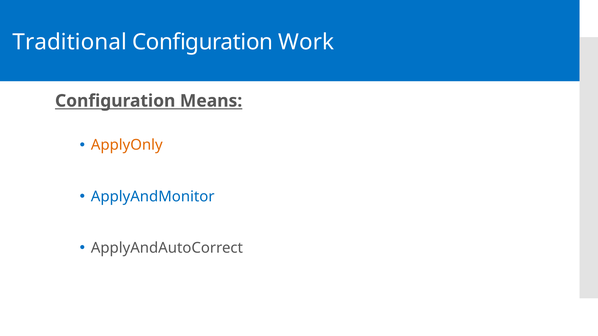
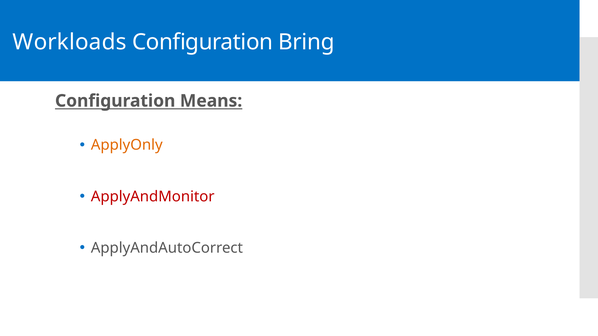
Traditional: Traditional -> Workloads
Work: Work -> Bring
ApplyAndMonitor colour: blue -> red
